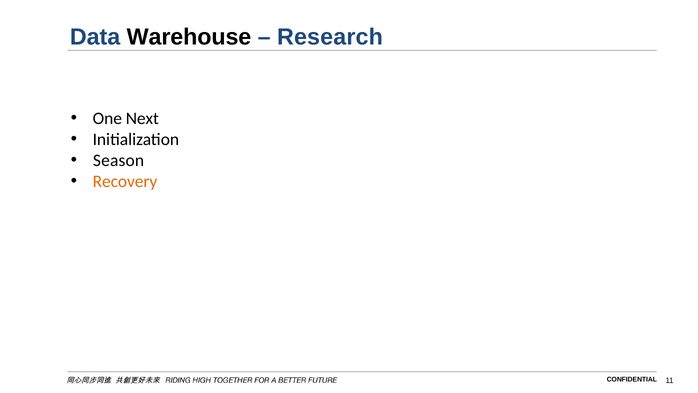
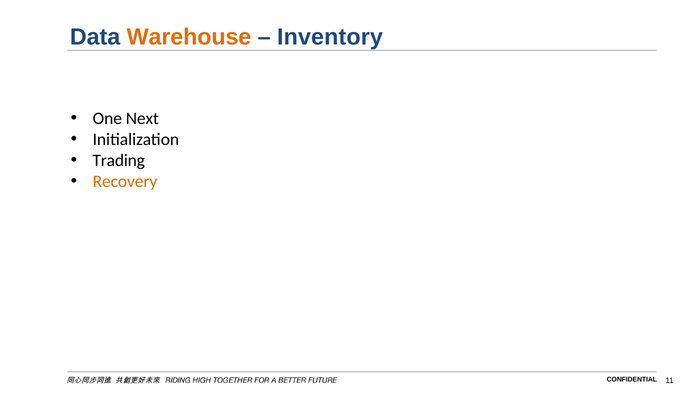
Warehouse colour: black -> orange
Research: Research -> Inventory
Season: Season -> Trading
